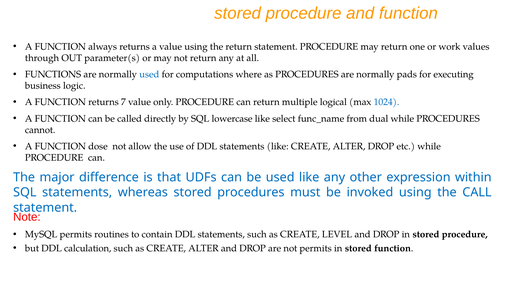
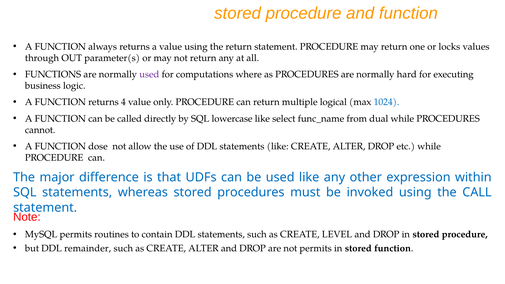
work: work -> locks
used at (149, 74) colour: blue -> purple
pads: pads -> hard
7: 7 -> 4
calculation: calculation -> remainder
